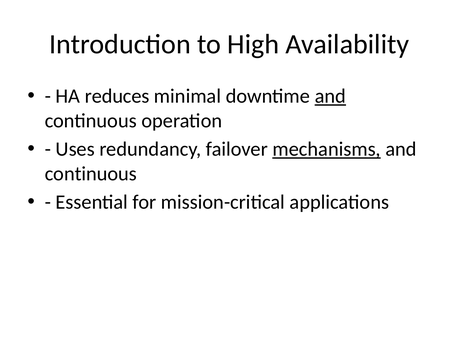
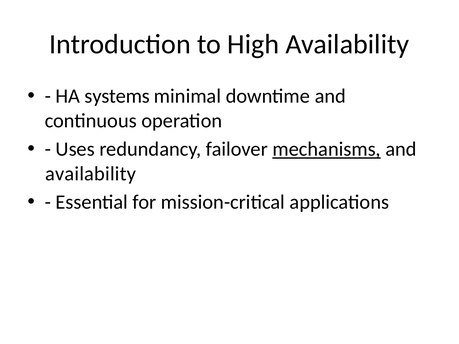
reduces: reduces -> systems
and at (330, 96) underline: present -> none
continuous at (91, 174): continuous -> availability
